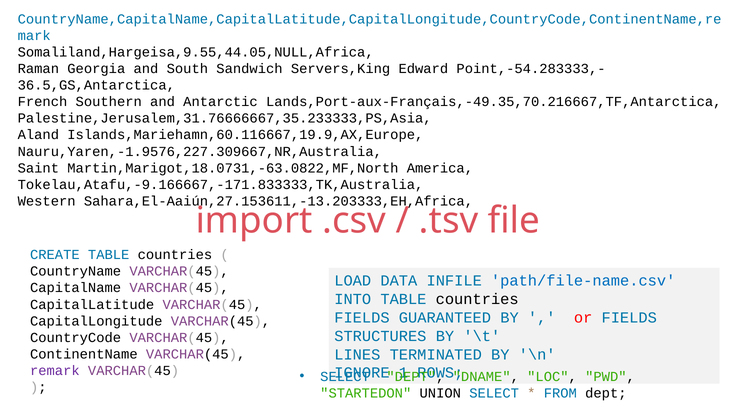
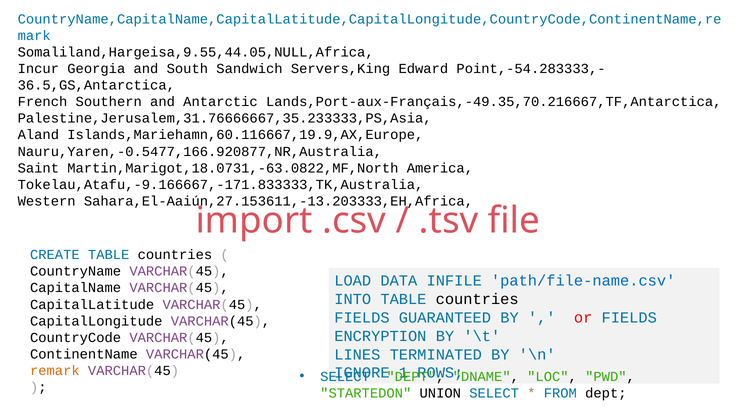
Raman: Raman -> Incur
Nauru,Yaren,-1.9576,227.309667,NR,Australia: Nauru,Yaren,-1.9576,227.309667,NR,Australia -> Nauru,Yaren,-0.5477,166.920877,NR,Australia
STRUCTURES: STRUCTURES -> ENCRYPTION
remark colour: purple -> orange
